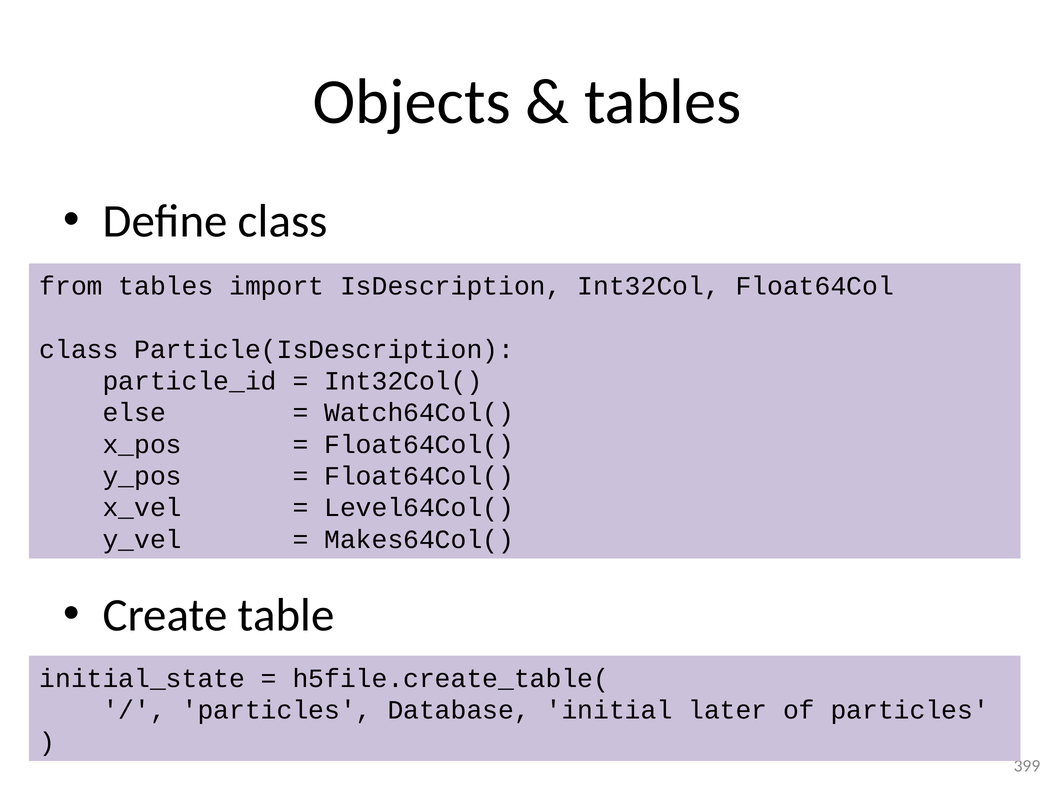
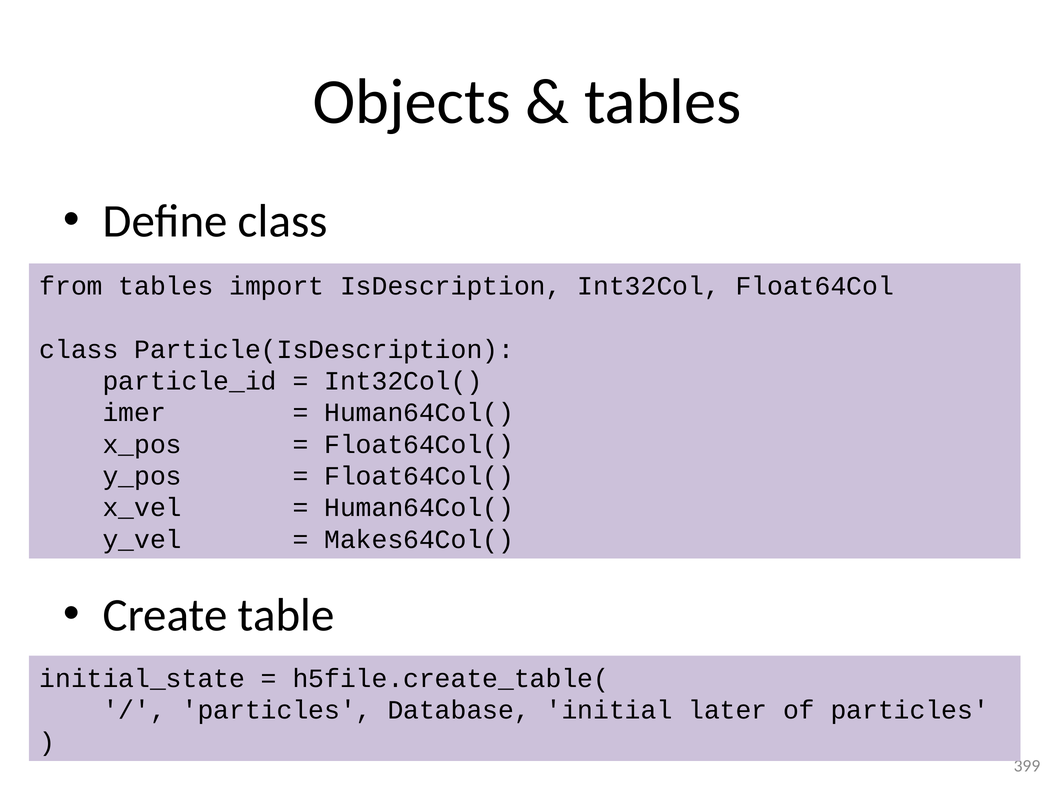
else: else -> imer
Watch64Col( at (419, 413): Watch64Col( -> Human64Col(
Level64Col( at (419, 508): Level64Col( -> Human64Col(
